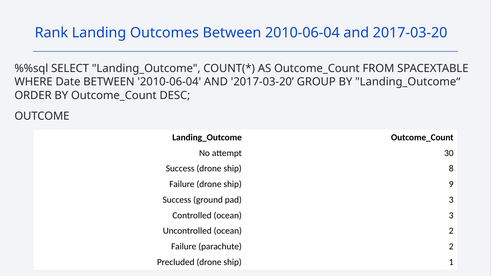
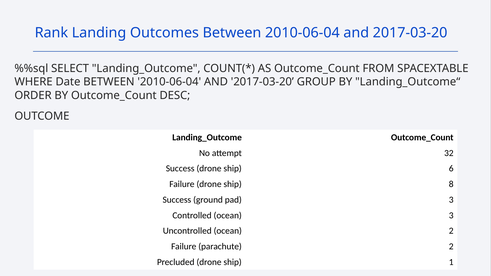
30: 30 -> 32
8: 8 -> 6
9: 9 -> 8
